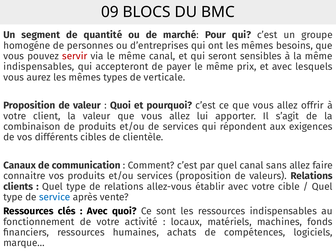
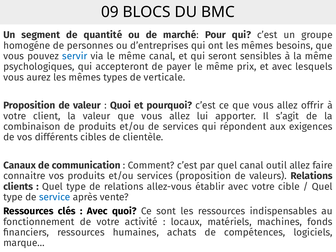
servir colour: red -> blue
indispensables at (39, 67): indispensables -> psychologiques
sans: sans -> outil
